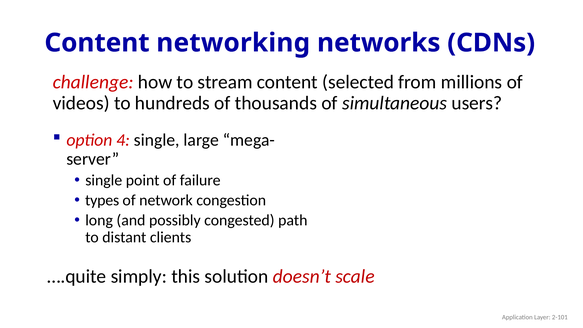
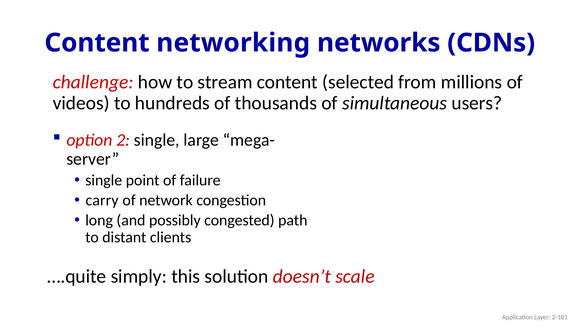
4: 4 -> 2
types: types -> carry
